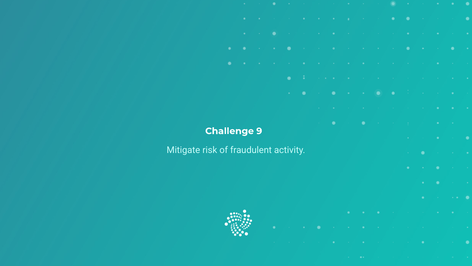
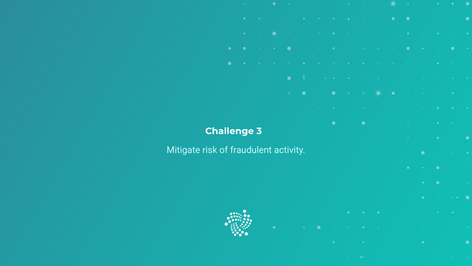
9: 9 -> 3
